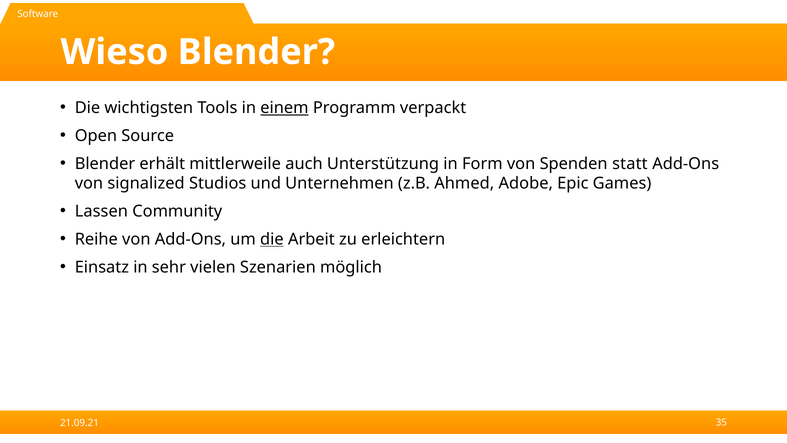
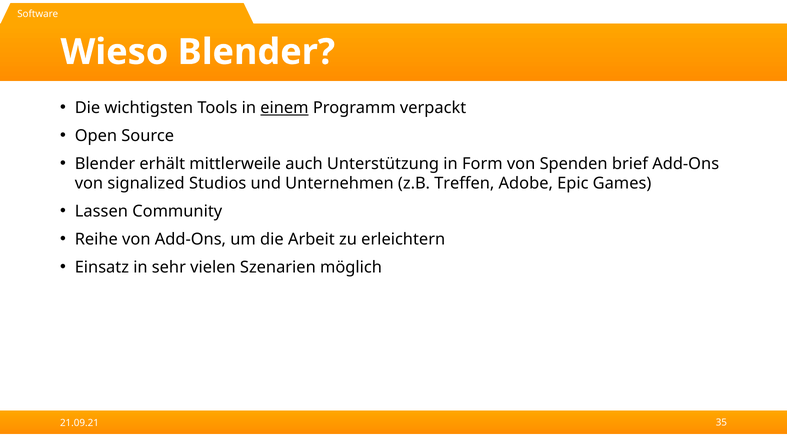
statt: statt -> brief
Ahmed: Ahmed -> Treffen
die at (272, 239) underline: present -> none
